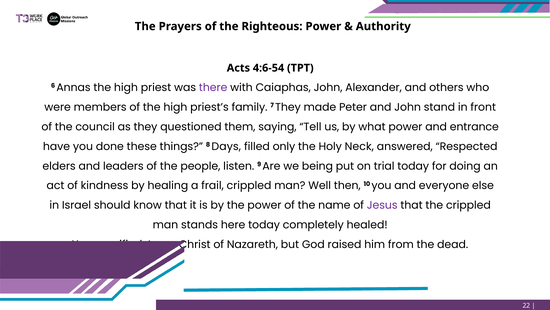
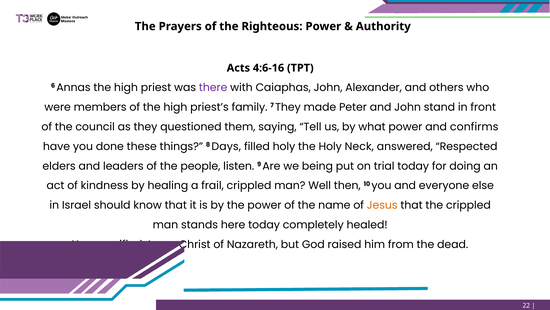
4:6-54: 4:6-54 -> 4:6-16
entrance: entrance -> confirms
filled only: only -> holy
Jesus at (382, 205) colour: purple -> orange
